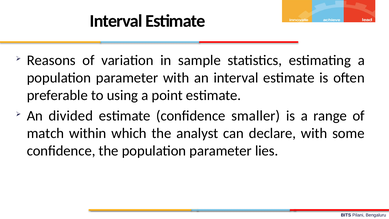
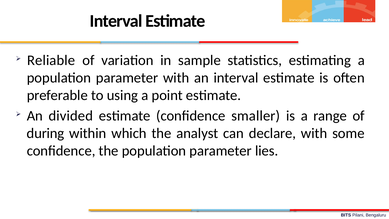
Reasons: Reasons -> Reliable
match: match -> during
